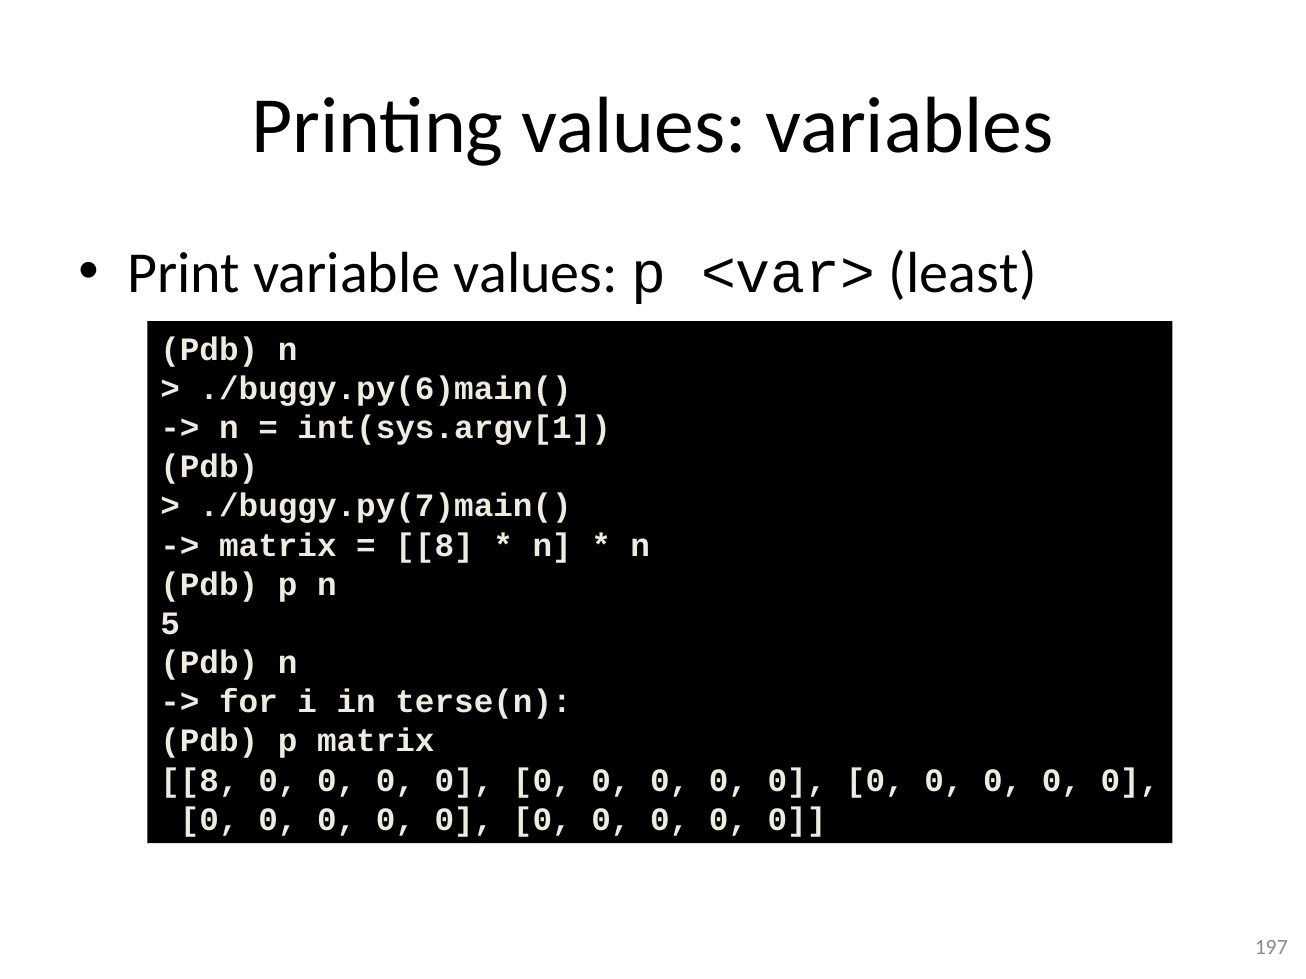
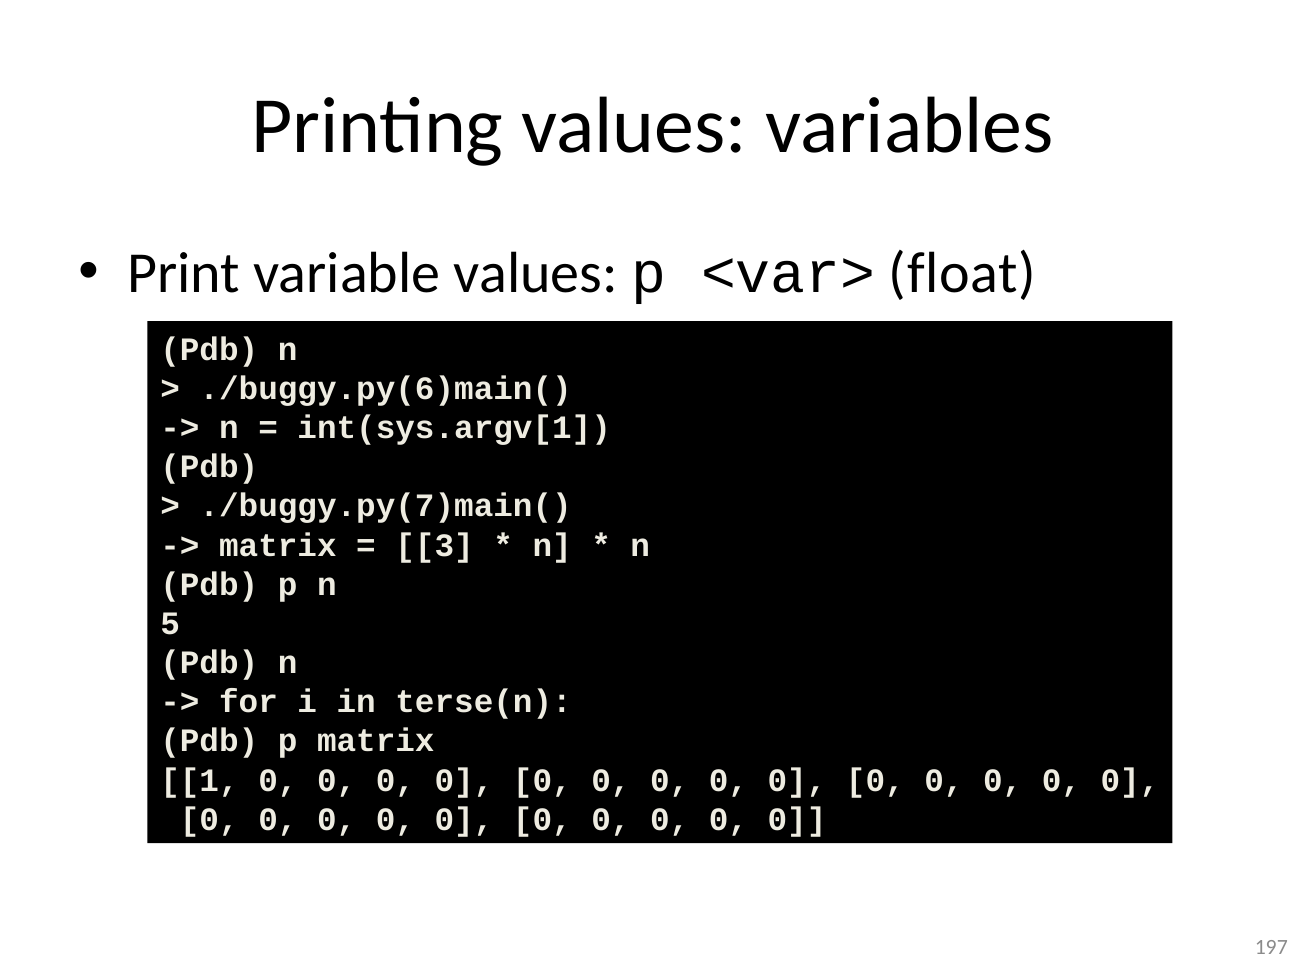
least: least -> float
8 at (435, 546): 8 -> 3
8 at (199, 781): 8 -> 1
